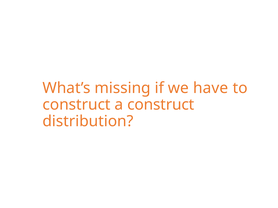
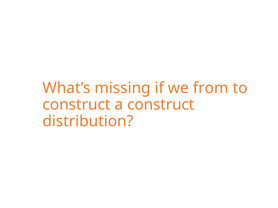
have: have -> from
